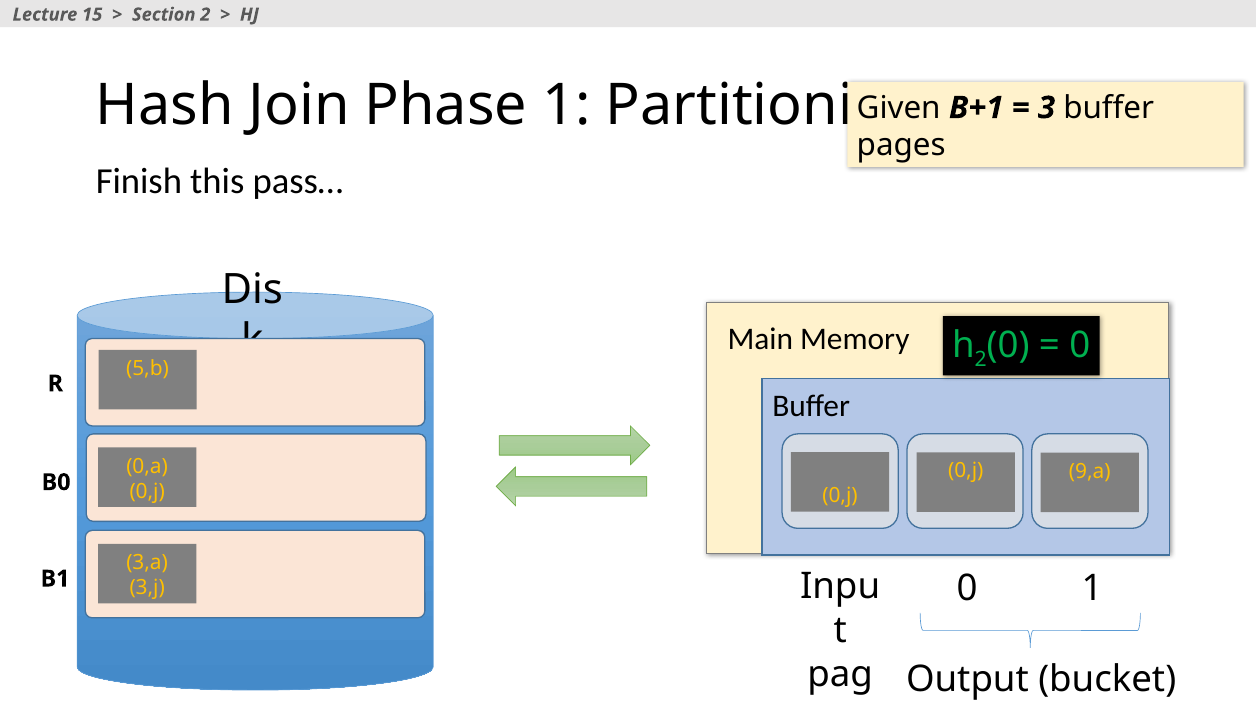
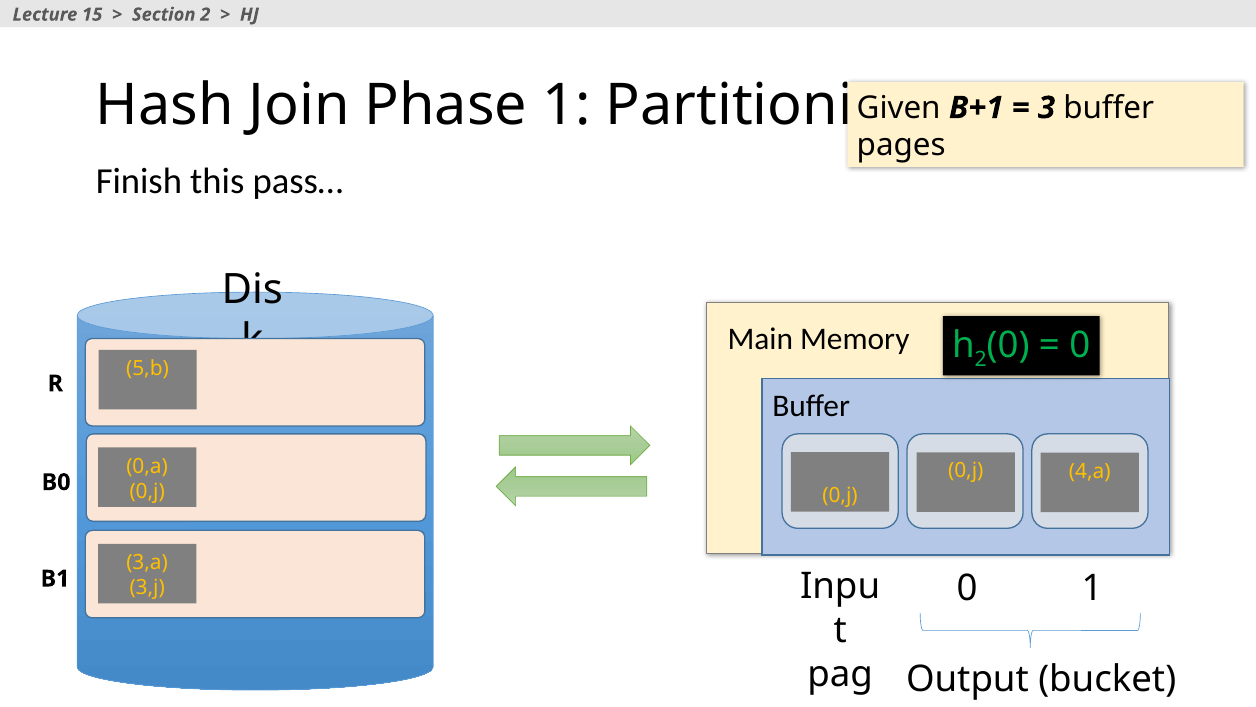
9,a: 9,a -> 4,a
